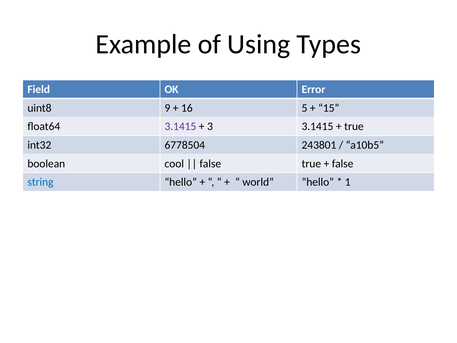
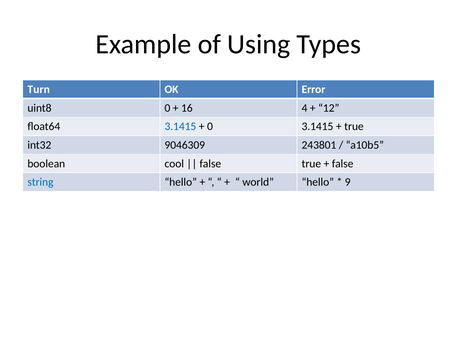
Field: Field -> Turn
uint8 9: 9 -> 0
5: 5 -> 4
15: 15 -> 12
3.1415 at (180, 126) colour: purple -> blue
3 at (210, 126): 3 -> 0
6778504: 6778504 -> 9046309
1: 1 -> 9
